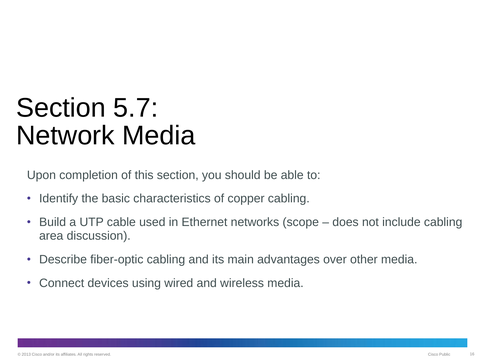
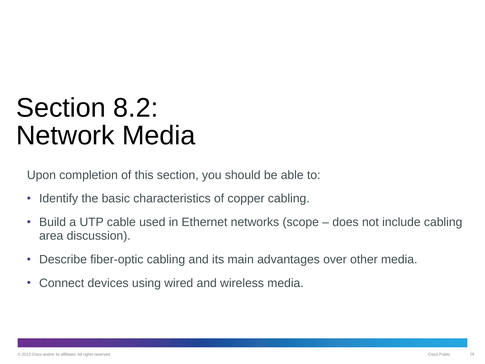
5.7: 5.7 -> 8.2
